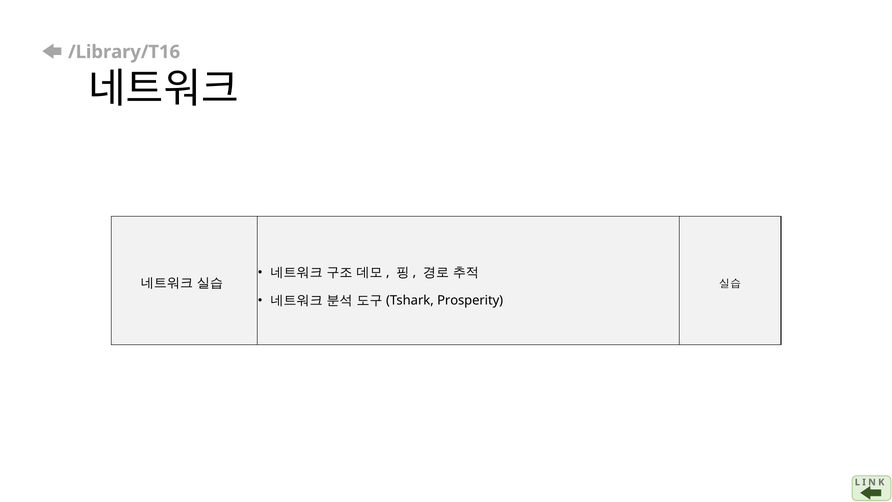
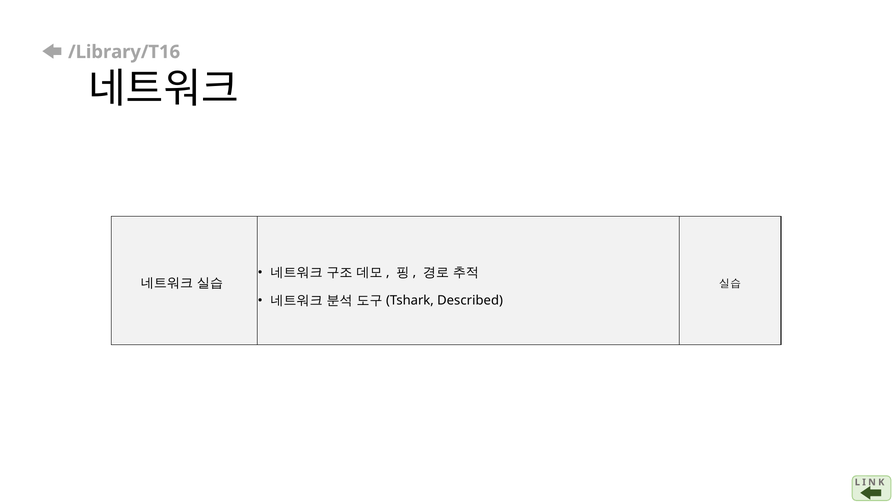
Prosperity: Prosperity -> Described
